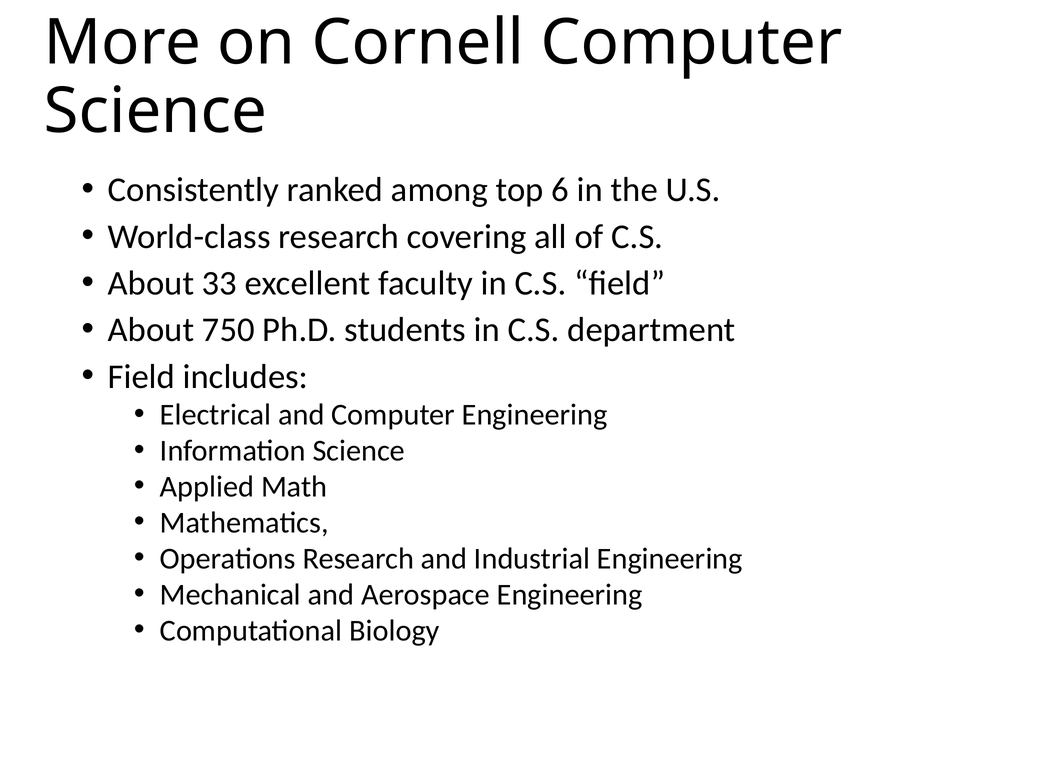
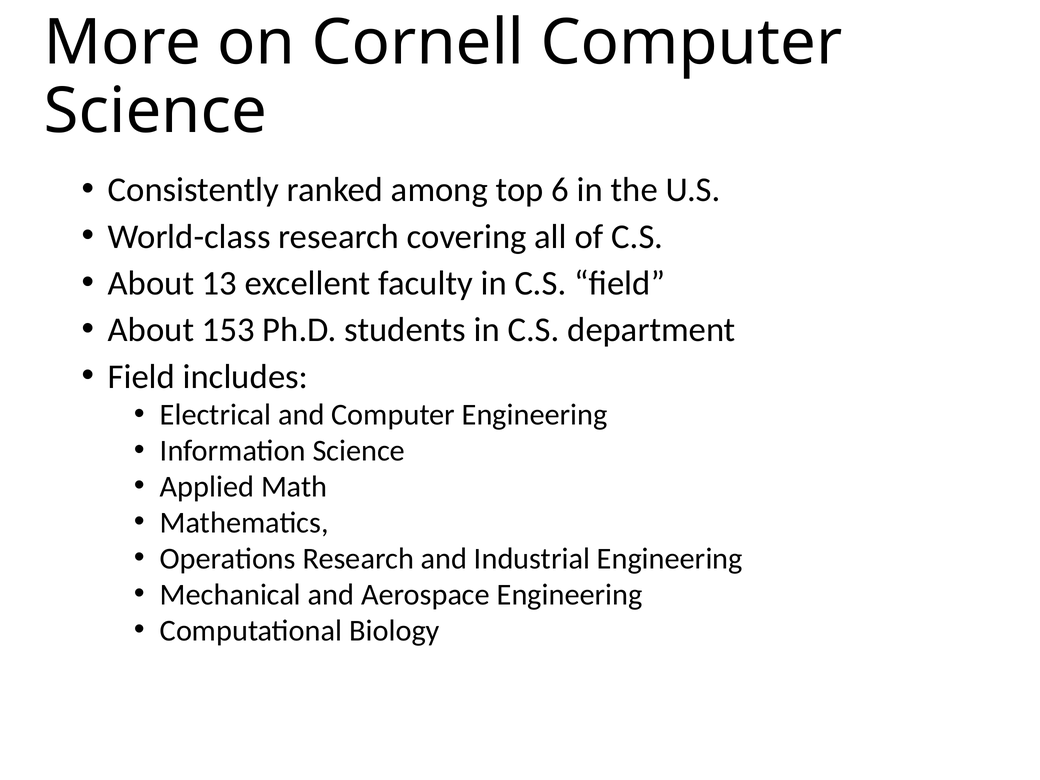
33: 33 -> 13
750: 750 -> 153
